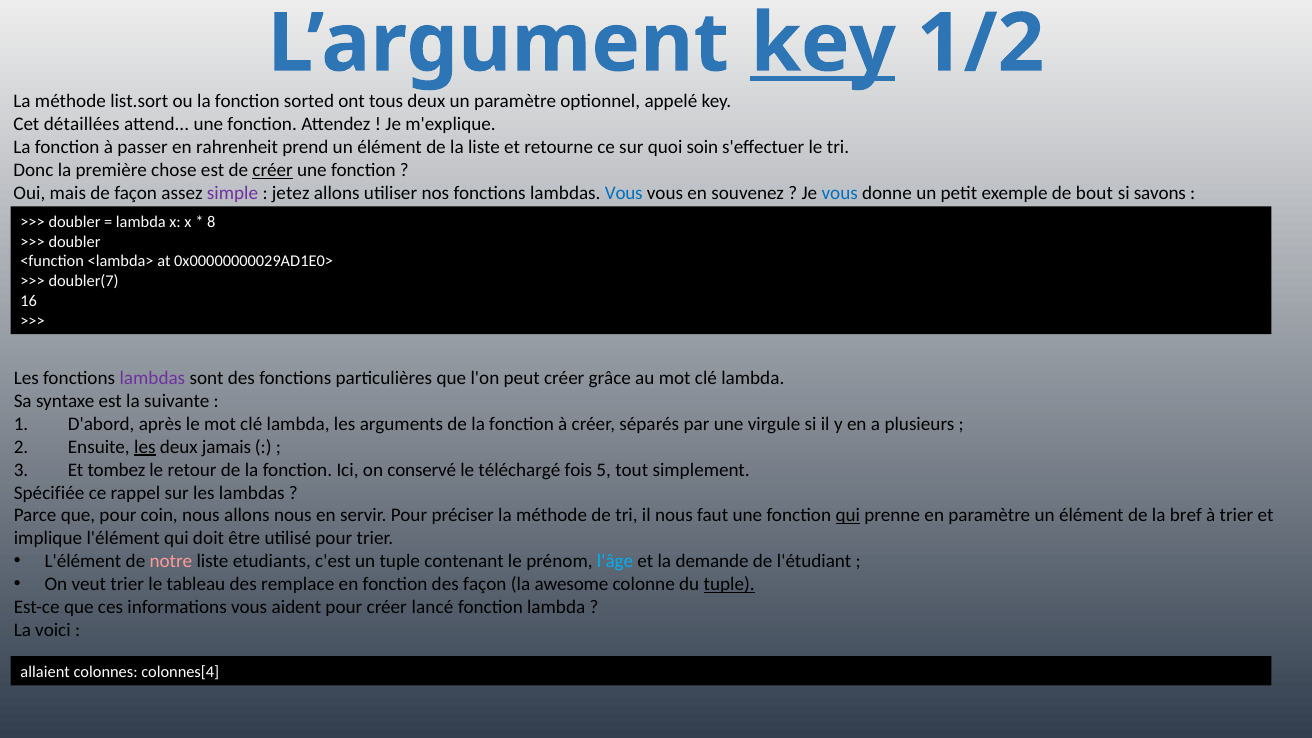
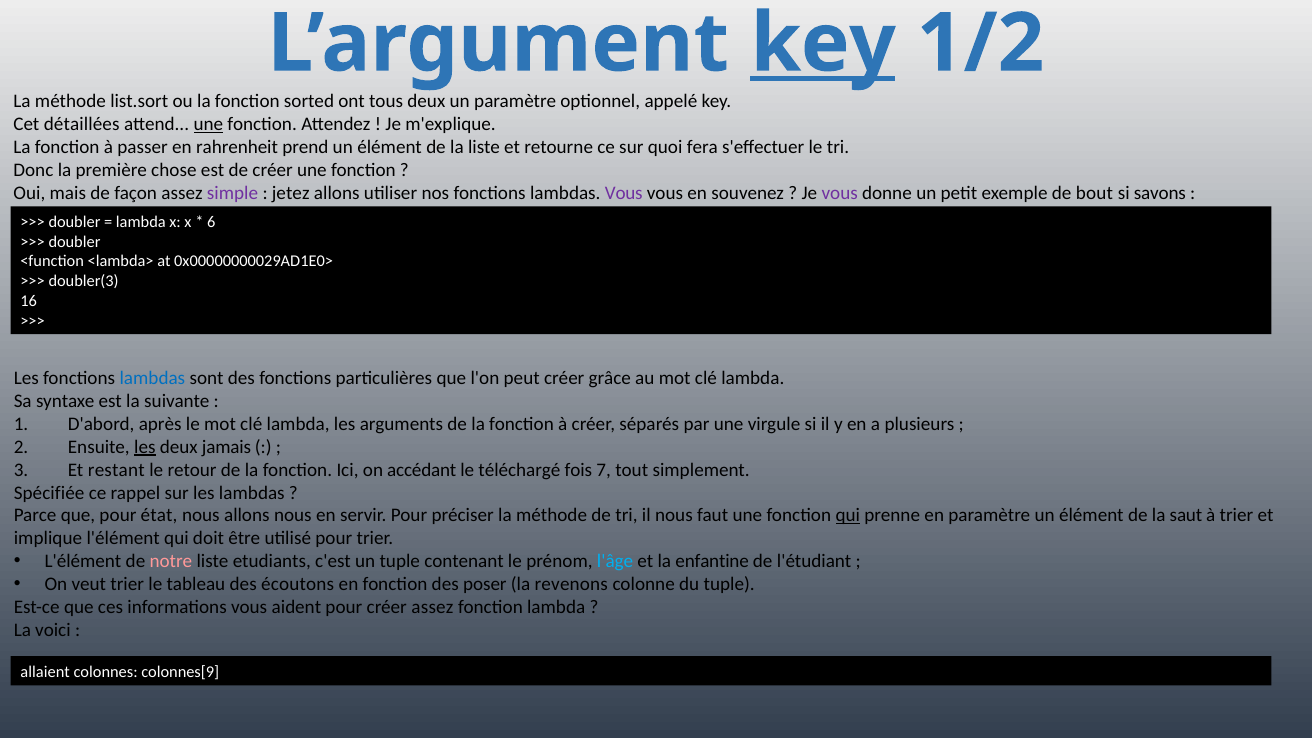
une at (208, 124) underline: none -> present
soin: soin -> fera
créer at (273, 170) underline: present -> none
Vous at (624, 193) colour: blue -> purple
vous at (840, 193) colour: blue -> purple
8: 8 -> 6
doubler(7: doubler(7 -> doubler(3
lambdas at (152, 378) colour: purple -> blue
tombez: tombez -> restant
conservé: conservé -> accédant
5: 5 -> 7
coin: coin -> état
bref: bref -> saut
demande: demande -> enfantine
remplace: remplace -> écoutons
des façon: façon -> poser
awesome: awesome -> revenons
tuple at (729, 585) underline: present -> none
créer lancé: lancé -> assez
colonnes[4: colonnes[4 -> colonnes[9
